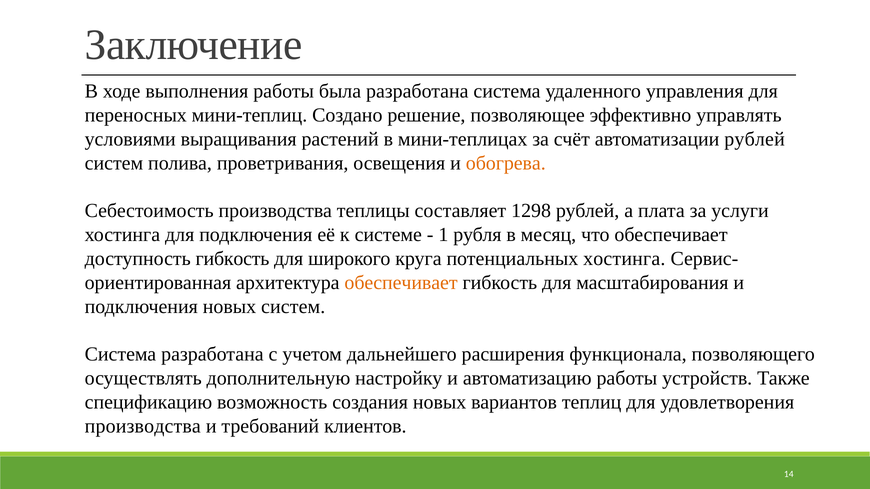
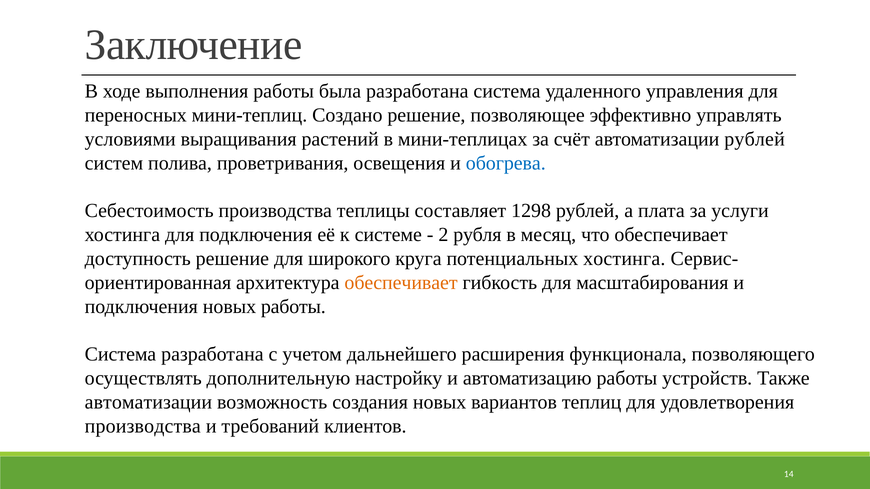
обогрева colour: orange -> blue
1: 1 -> 2
доступность гибкость: гибкость -> решение
новых систем: систем -> работы
спецификацию at (148, 402): спецификацию -> автоматизации
